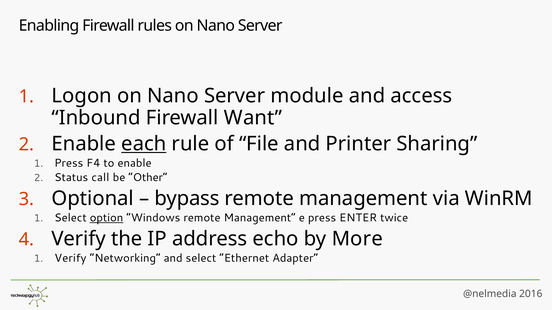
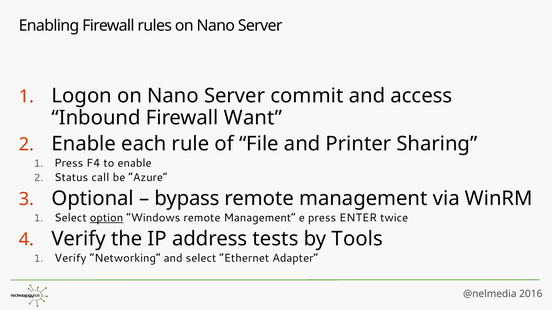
module: module -> commit
each underline: present -> none
Other: Other -> Azure
echo: echo -> tests
More: More -> Tools
